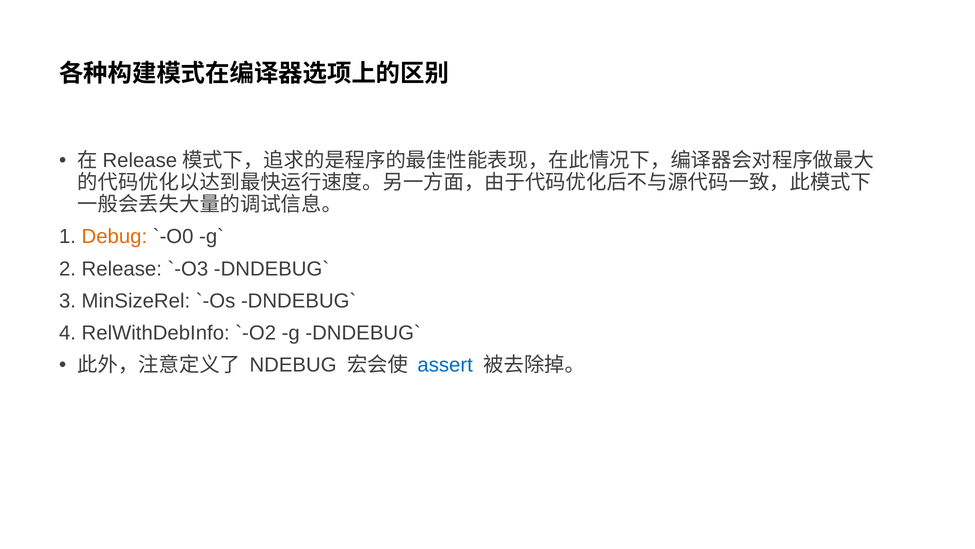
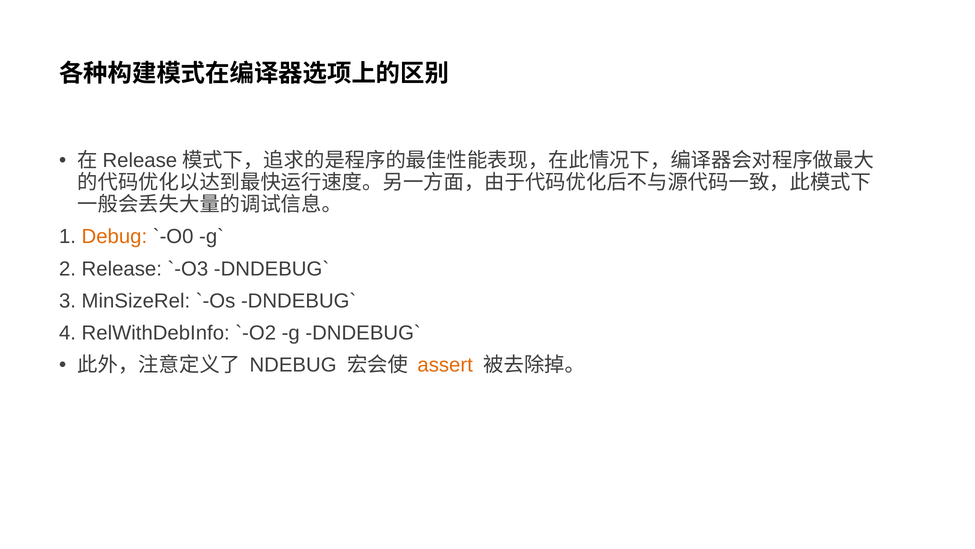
assert colour: blue -> orange
